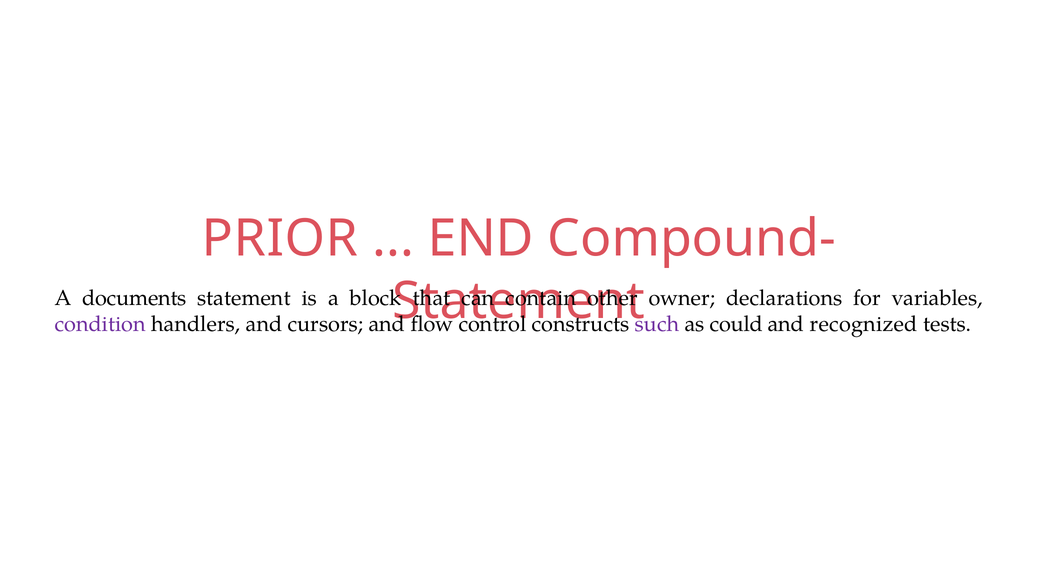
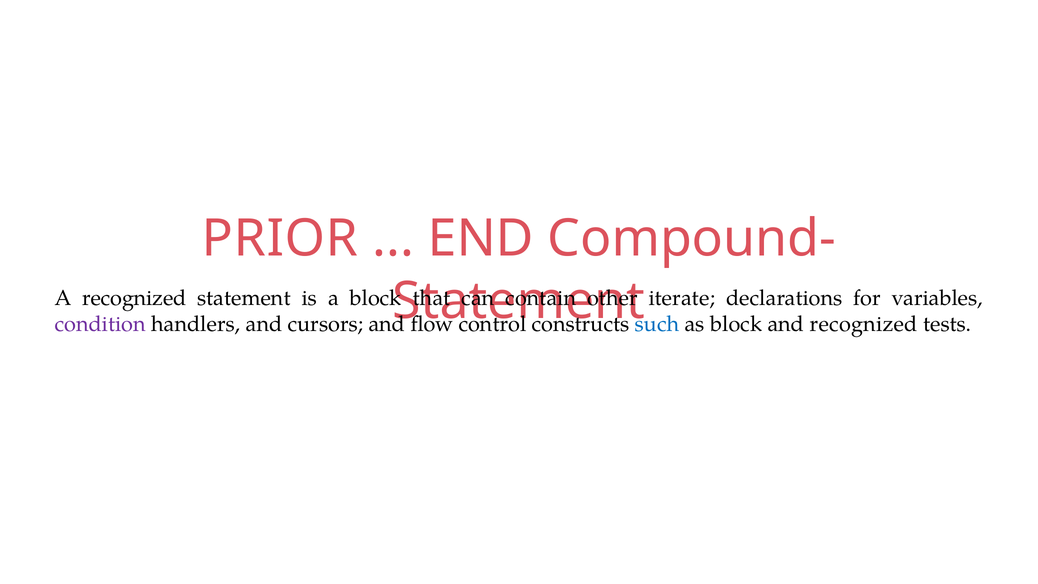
A documents: documents -> recognized
owner: owner -> iterate
such colour: purple -> blue
as could: could -> block
